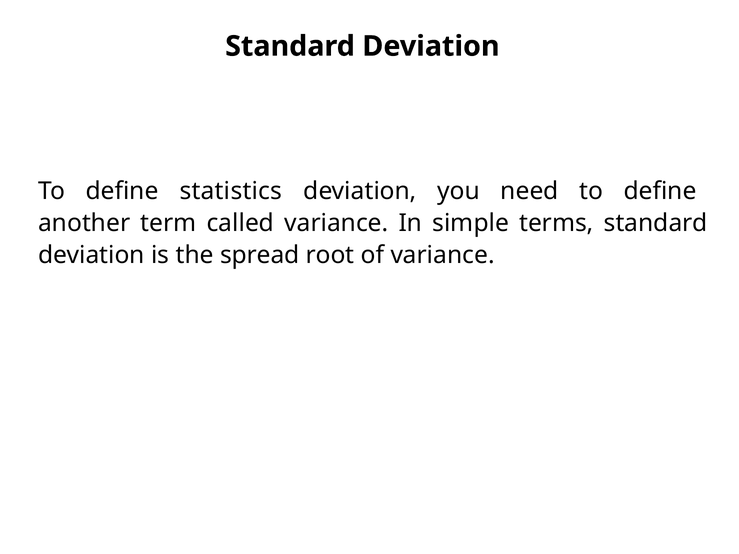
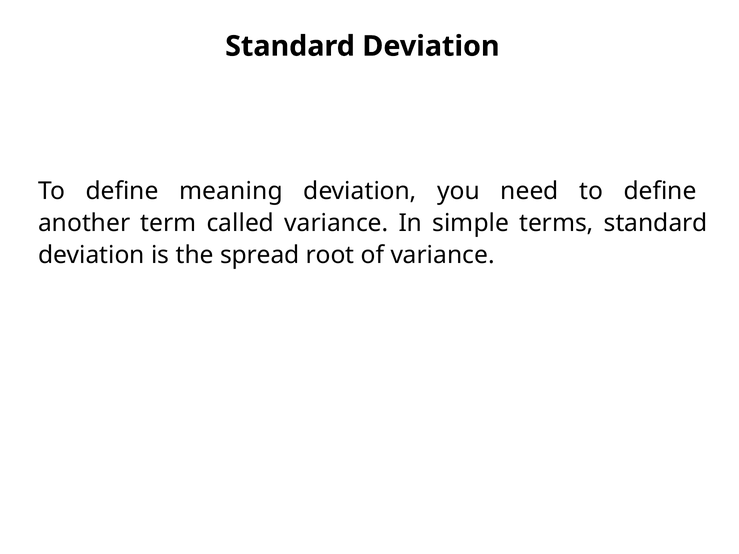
statistics: statistics -> meaning
